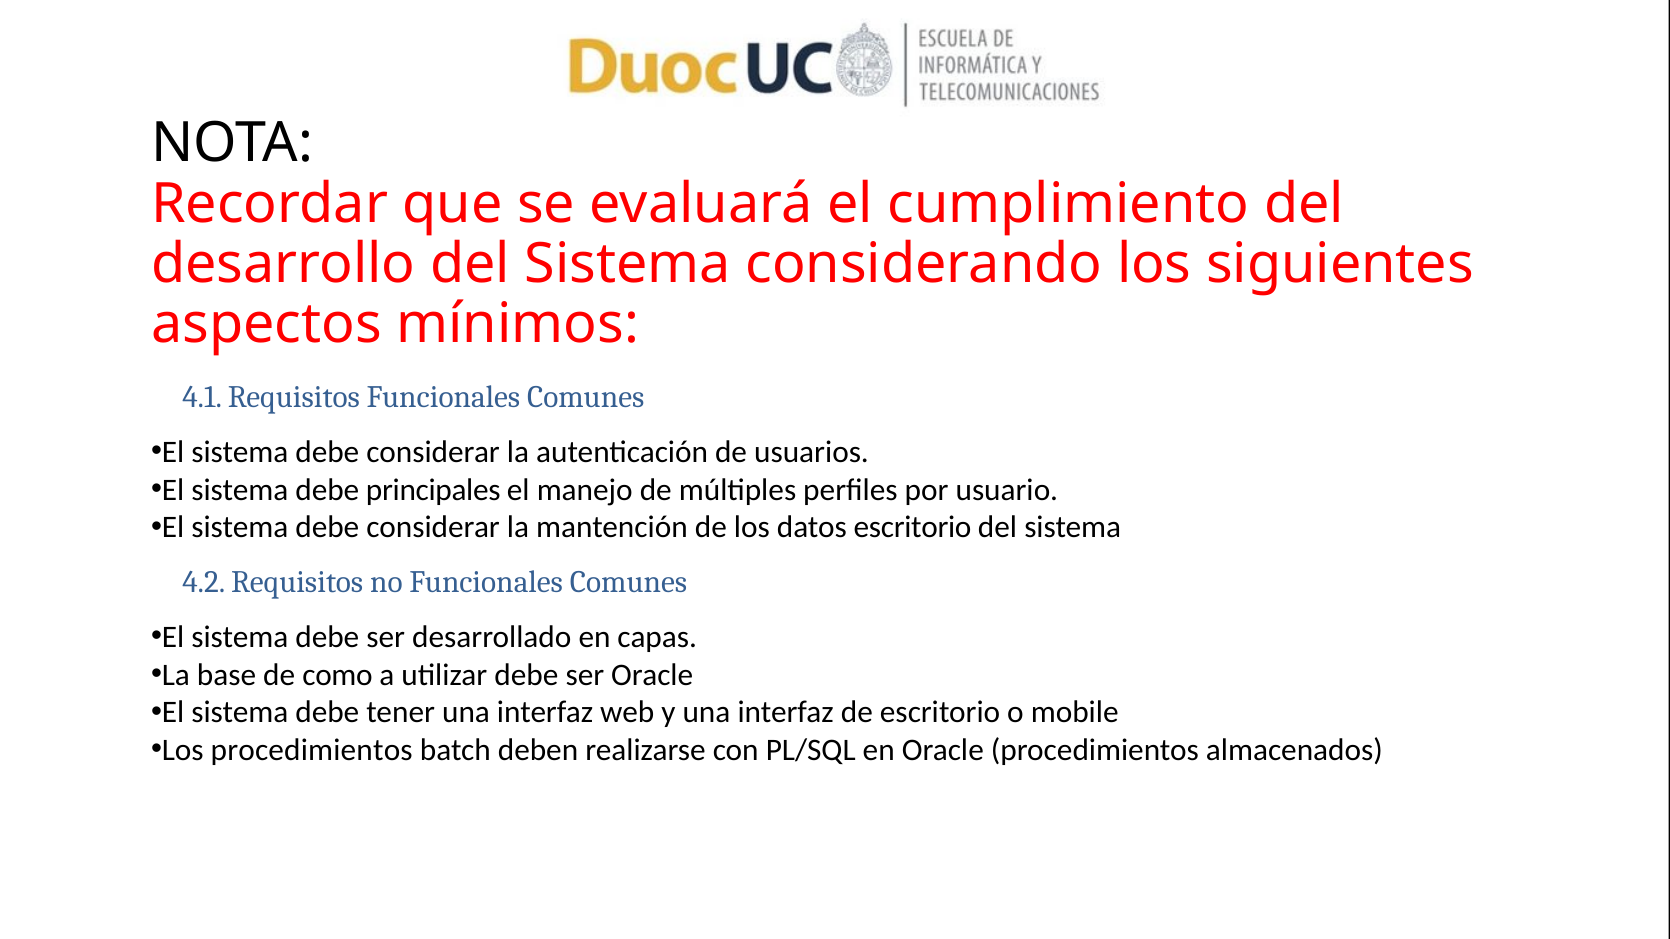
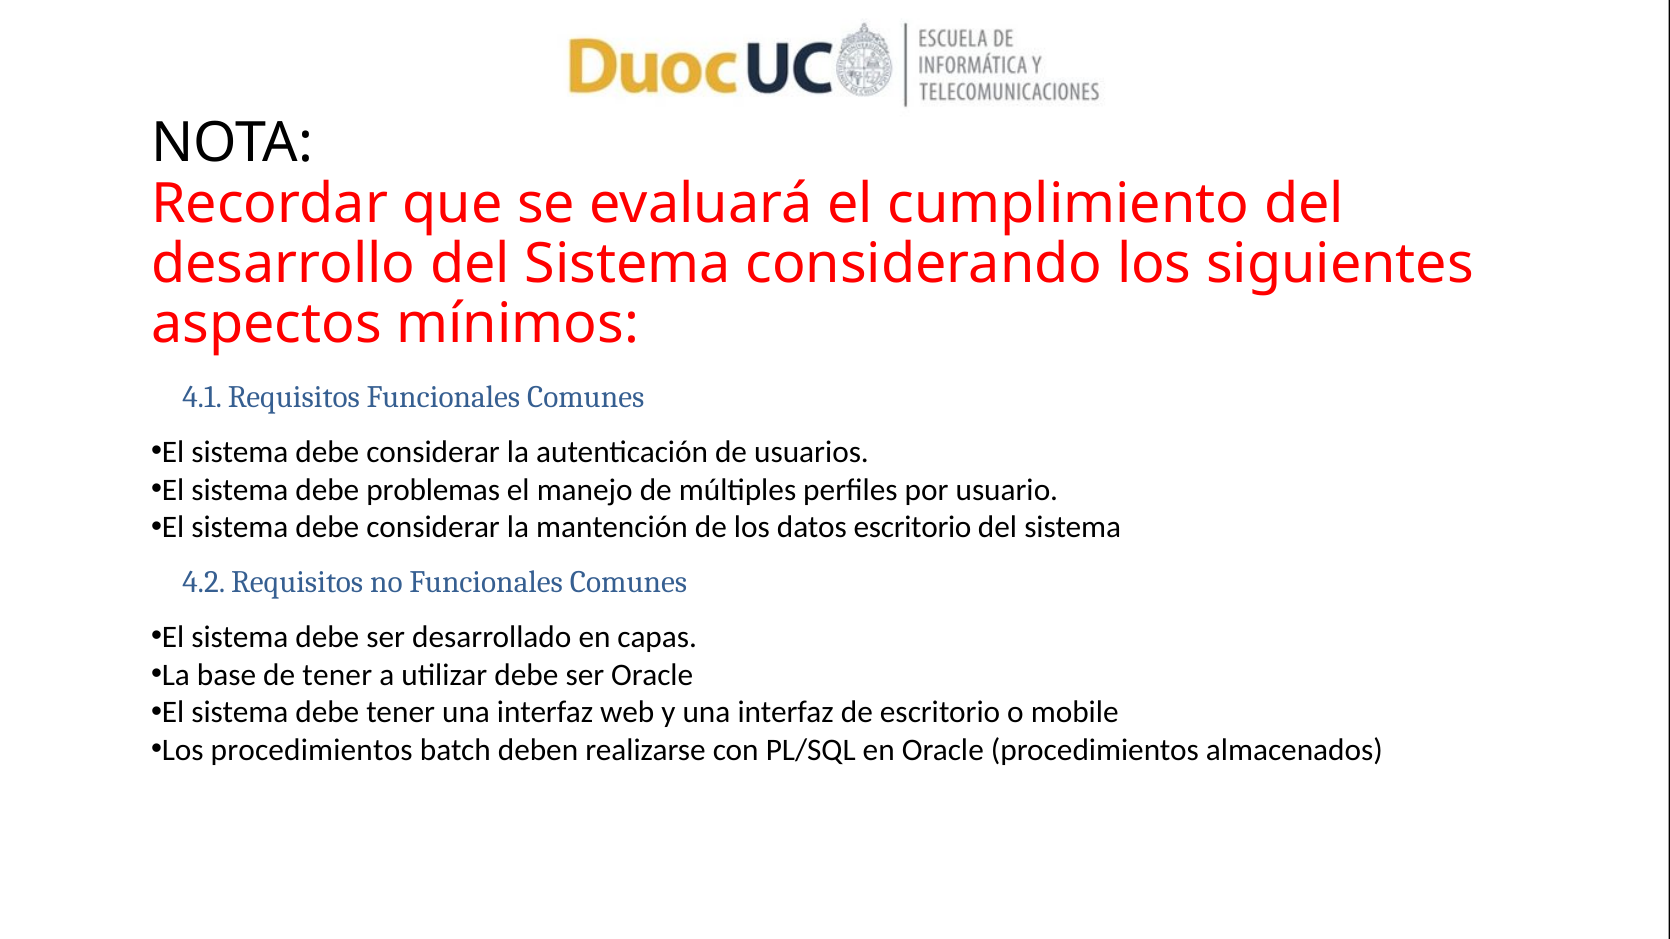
principales: principales -> problemas
de como: como -> tener
